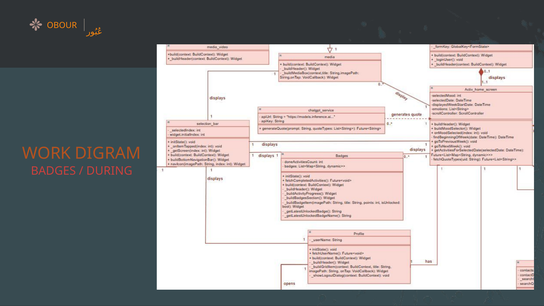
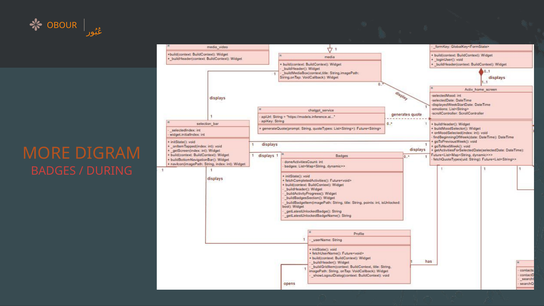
WORK: WORK -> MORE
